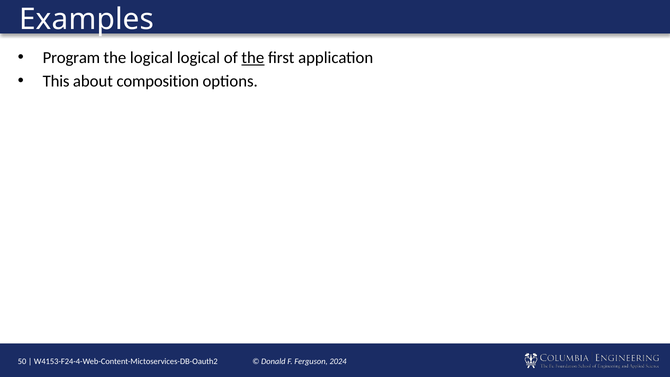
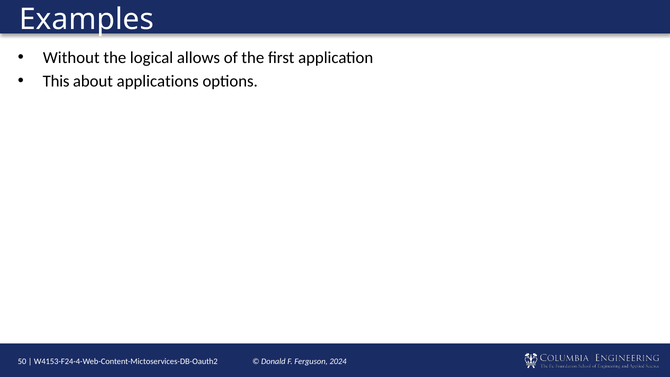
Program: Program -> Without
logical logical: logical -> allows
the at (253, 58) underline: present -> none
composition: composition -> applications
